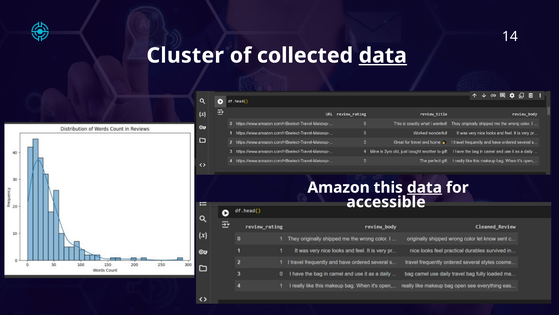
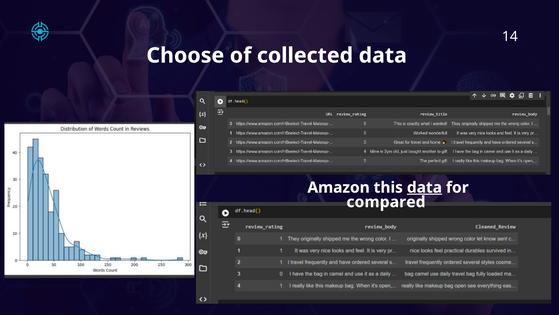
Cluster: Cluster -> Choose
data at (383, 55) underline: present -> none
accessible: accessible -> compared
